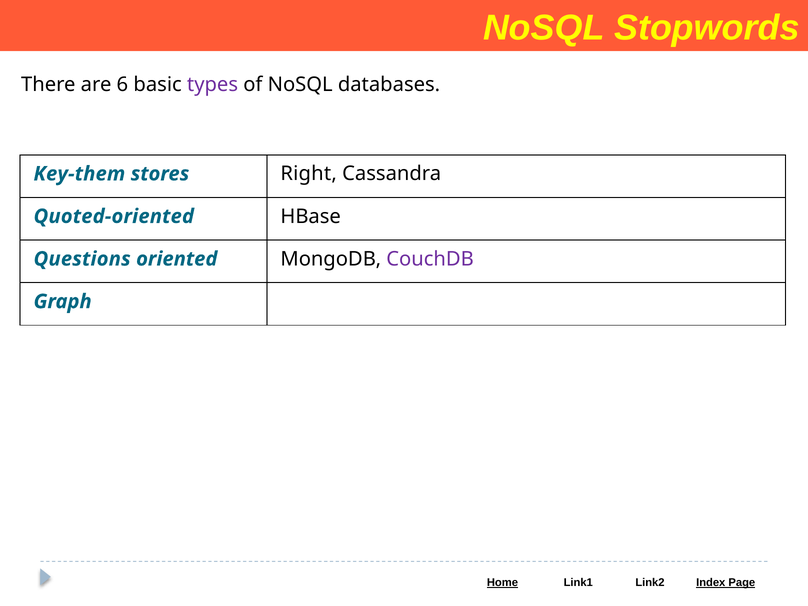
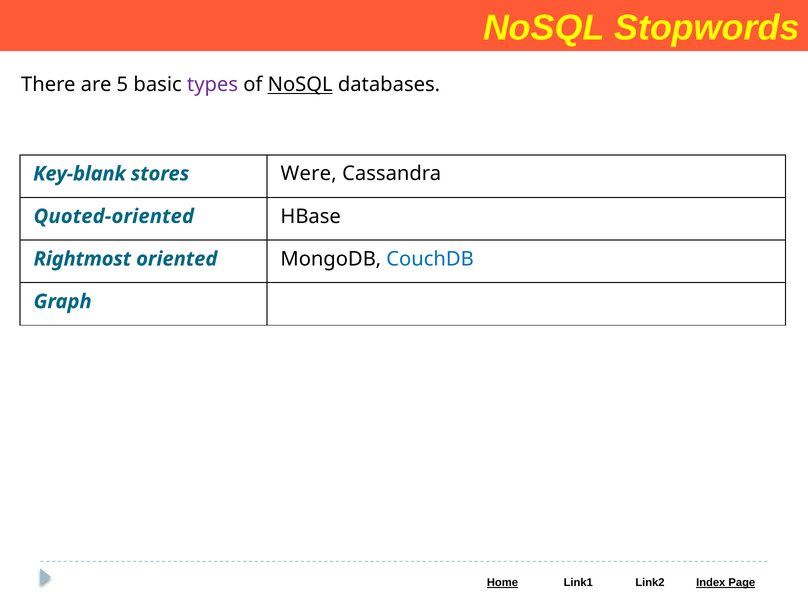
6: 6 -> 5
NoSQL at (300, 85) underline: none -> present
Key-them: Key-them -> Key-blank
Right: Right -> Were
Questions: Questions -> Rightmost
CouchDB colour: purple -> blue
